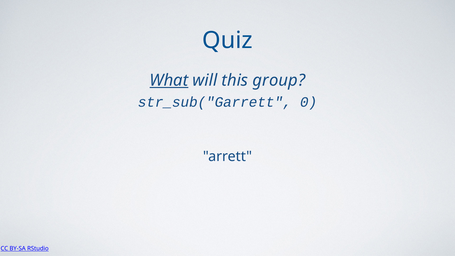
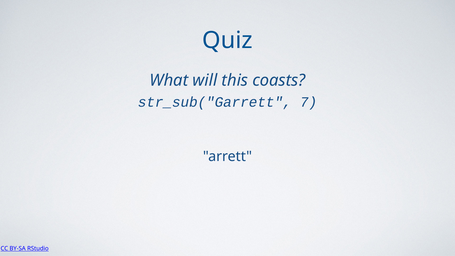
What underline: present -> none
group: group -> coasts
0: 0 -> 7
